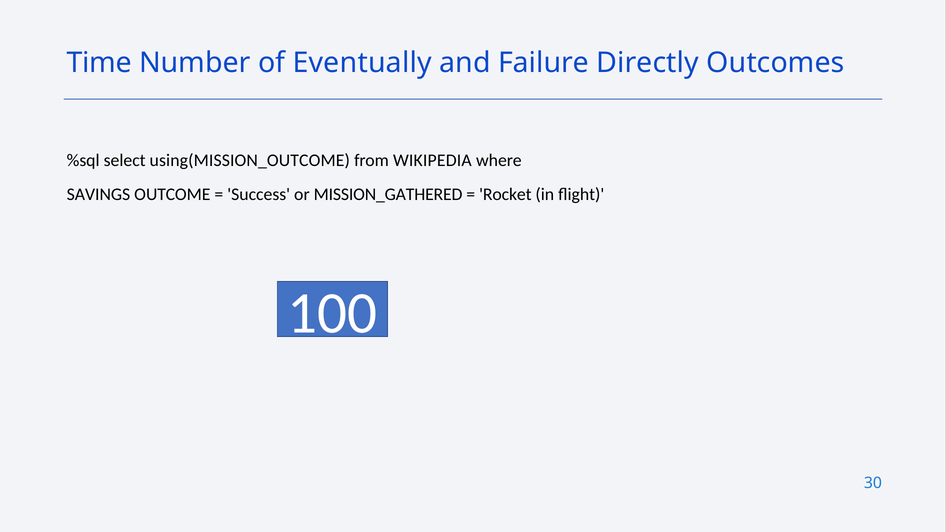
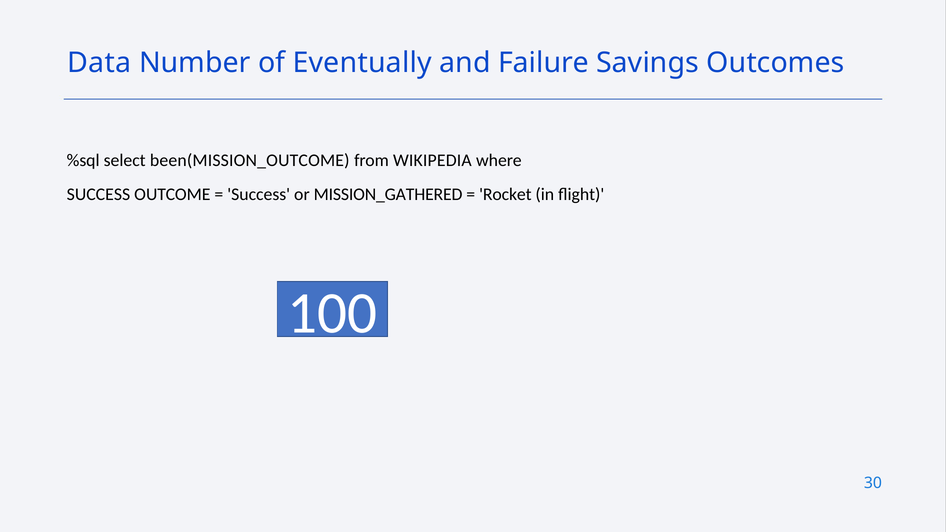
Time: Time -> Data
Directly: Directly -> Savings
using(MISSION_OUTCOME: using(MISSION_OUTCOME -> been(MISSION_OUTCOME
SAVINGS at (98, 195): SAVINGS -> SUCCESS
